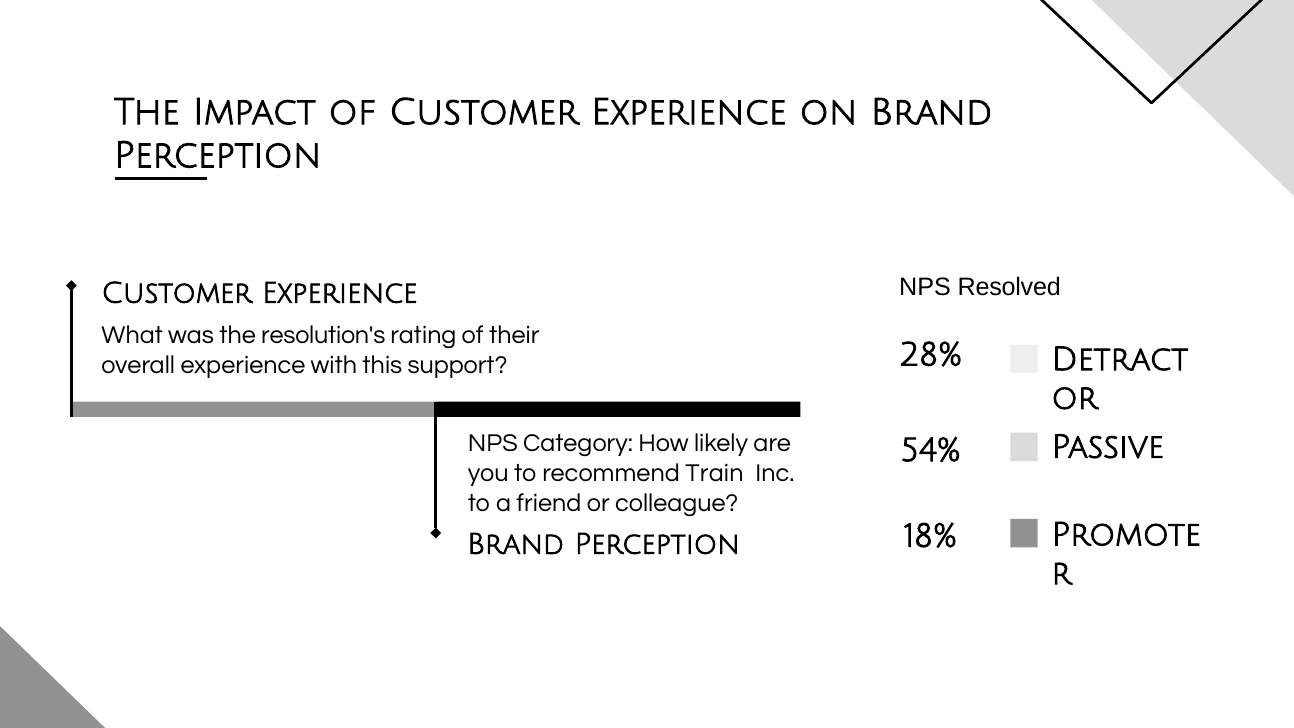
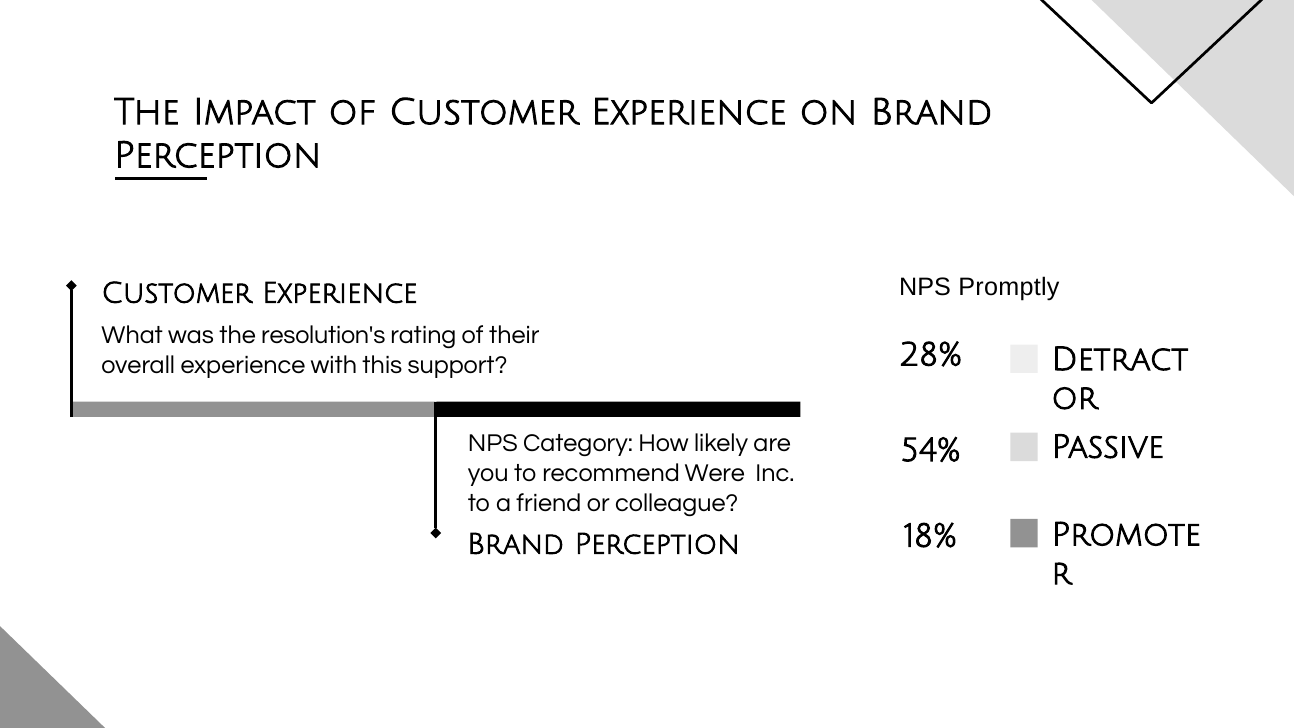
Resolved: Resolved -> Promptly
Train: Train -> Were
